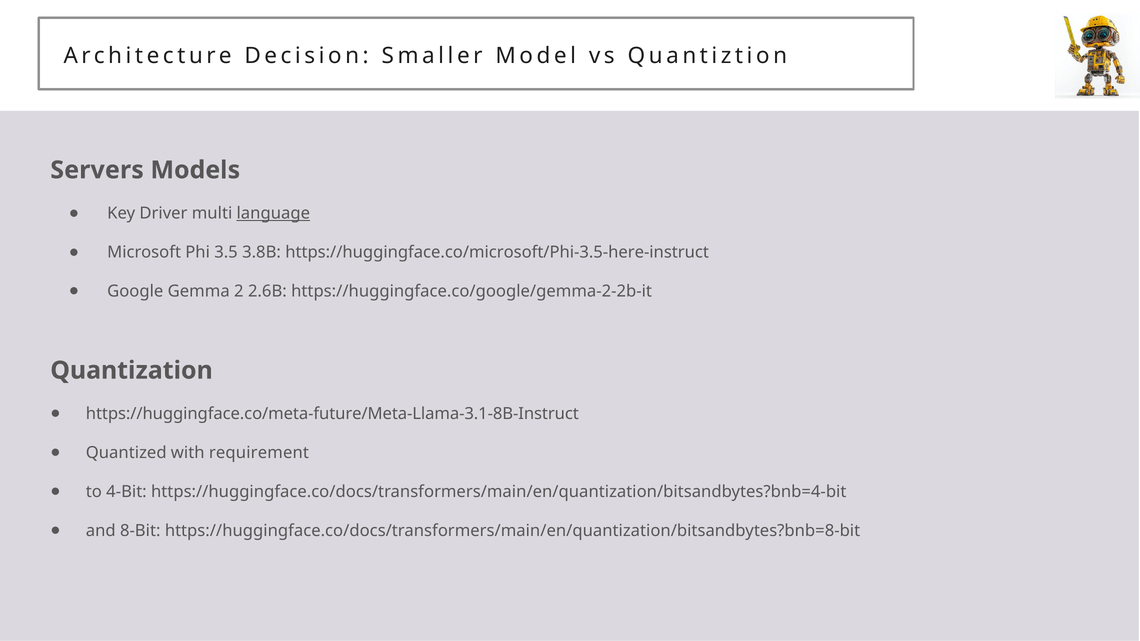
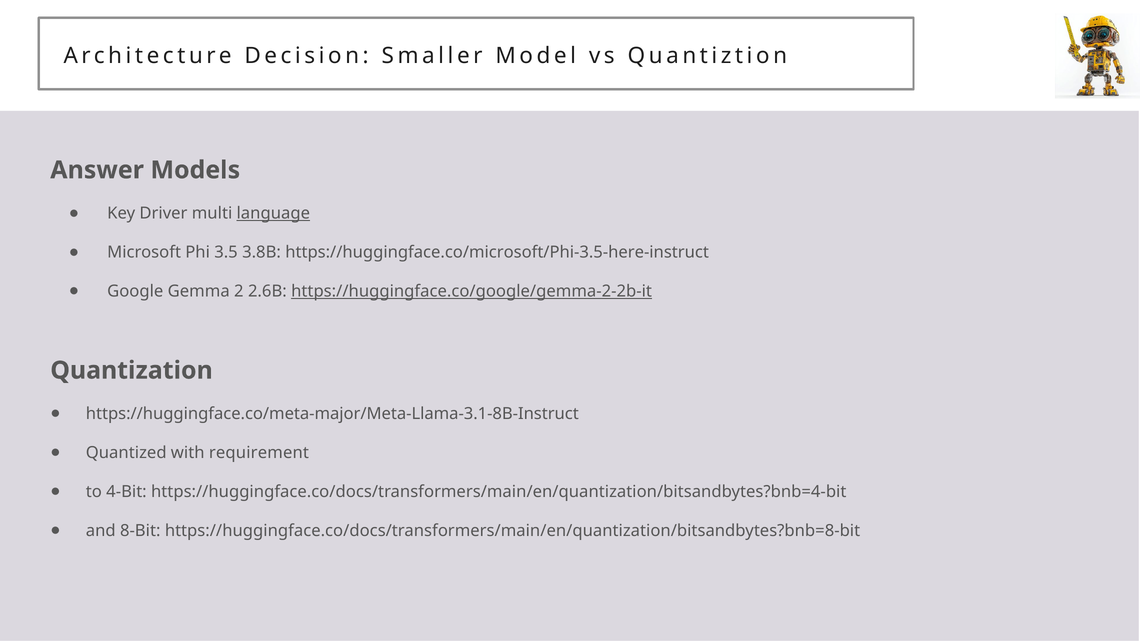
Servers: Servers -> Answer
https://huggingface.co/google/gemma-2-2b-it underline: none -> present
https://huggingface.co/meta-future/Meta-Llama-3.1-8B-Instruct: https://huggingface.co/meta-future/Meta-Llama-3.1-8B-Instruct -> https://huggingface.co/meta-major/Meta-Llama-3.1-8B-Instruct
